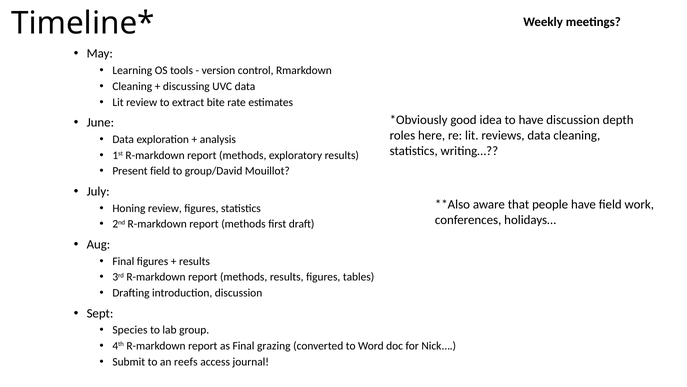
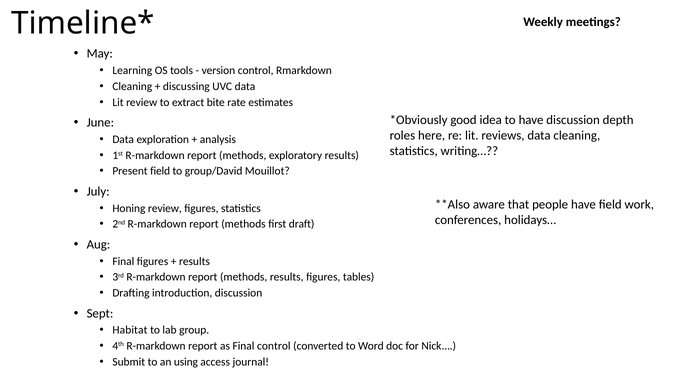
Species: Species -> Habitat
Final grazing: grazing -> control
reefs: reefs -> using
